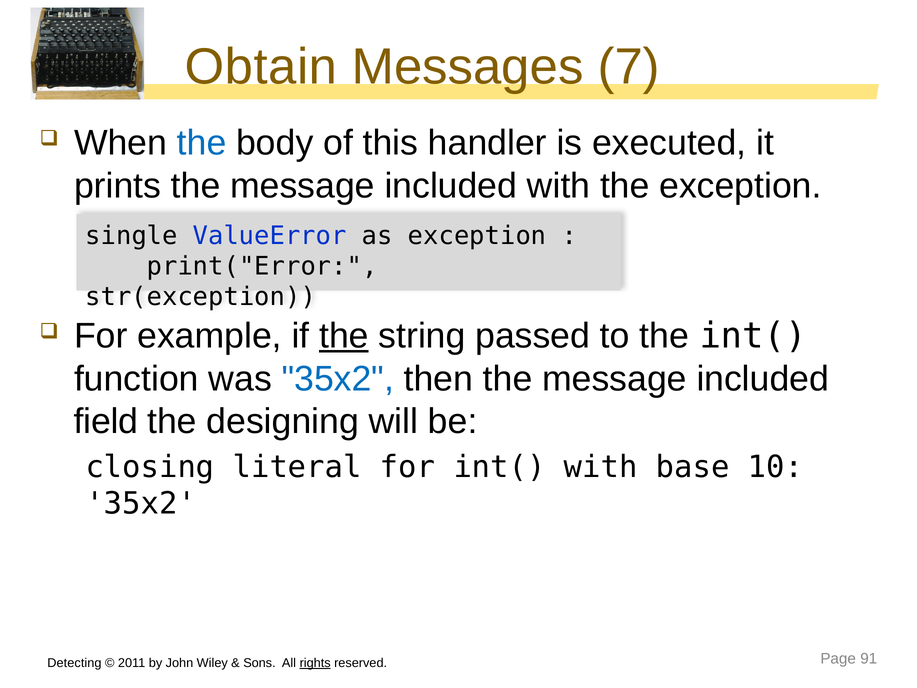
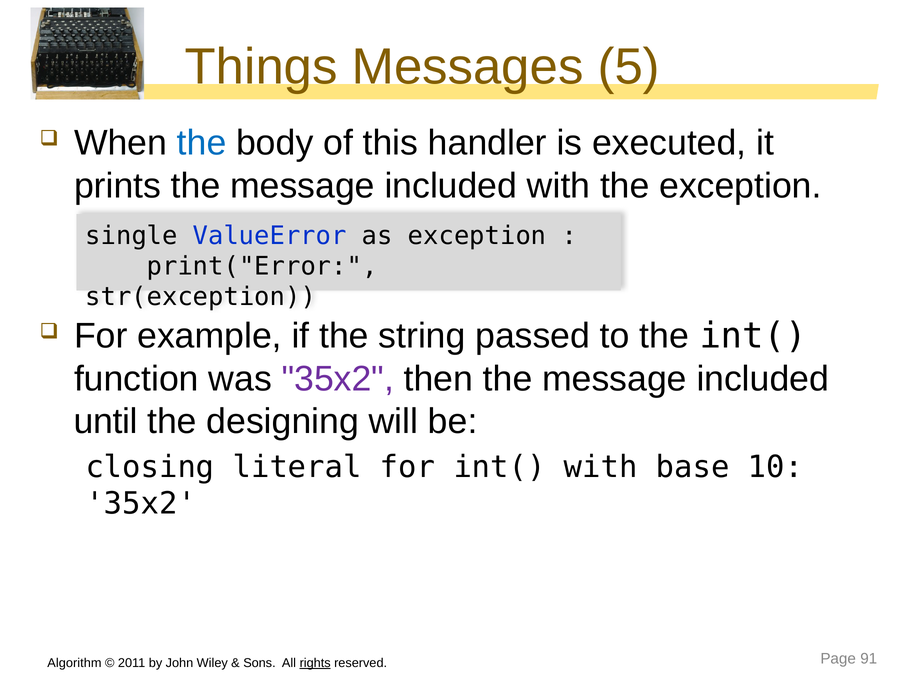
Obtain: Obtain -> Things
7: 7 -> 5
the at (344, 336) underline: present -> none
35x2 at (338, 379) colour: blue -> purple
field: field -> until
Detecting: Detecting -> Algorithm
